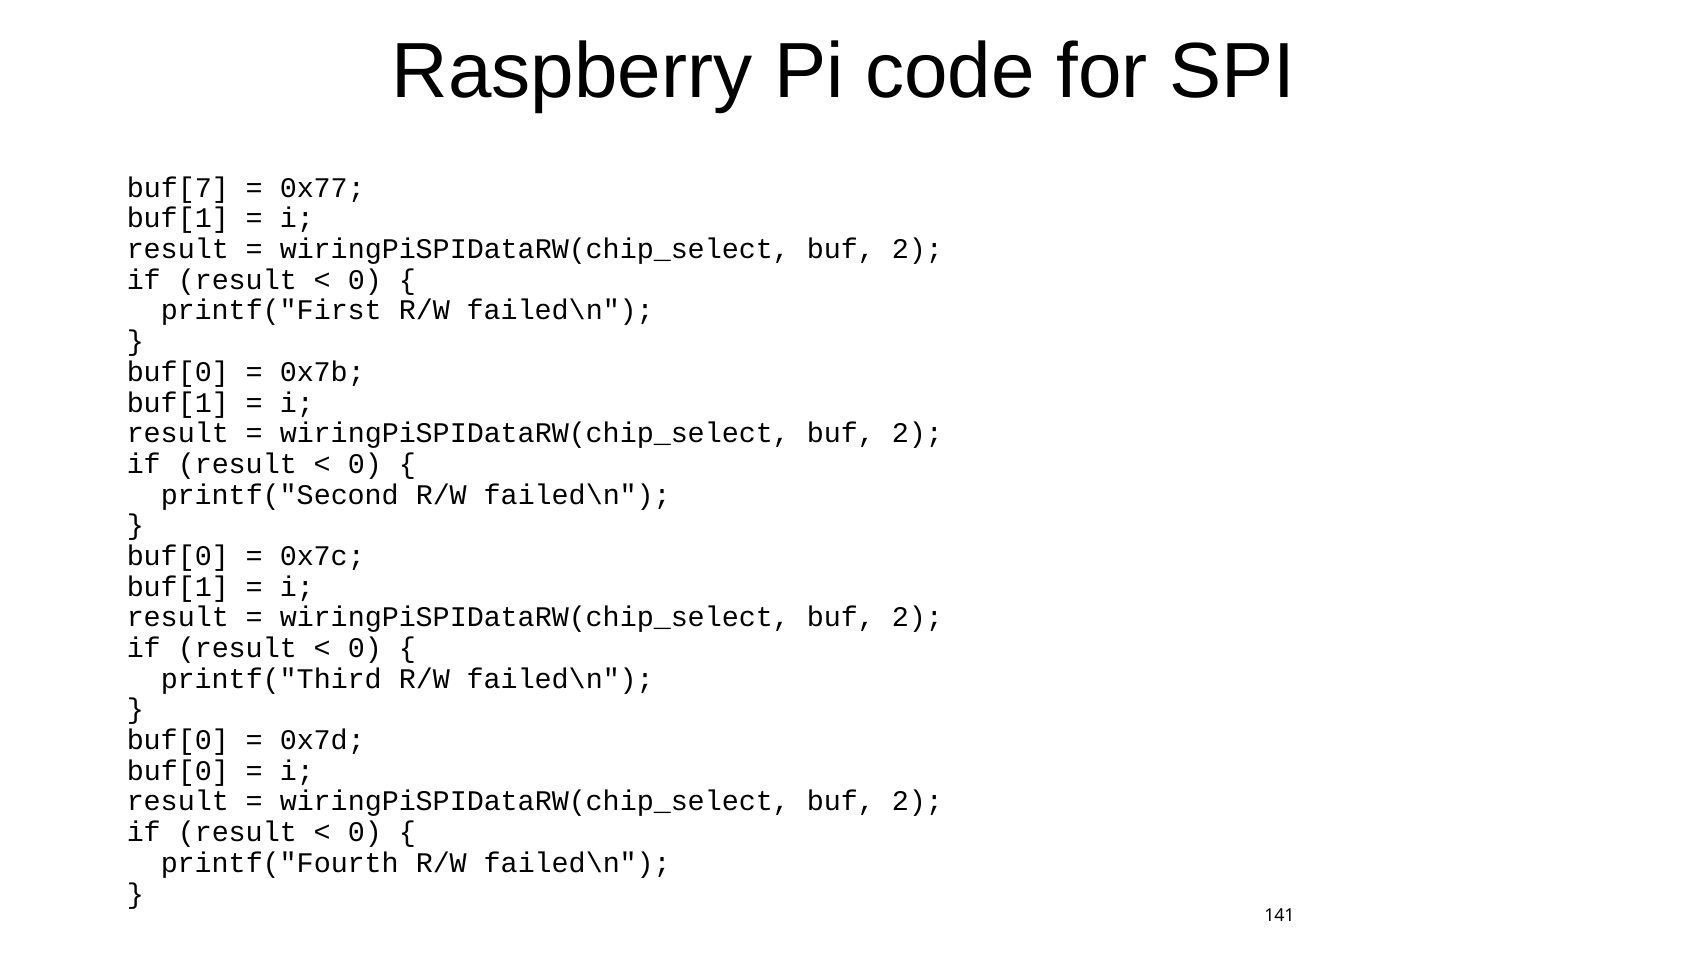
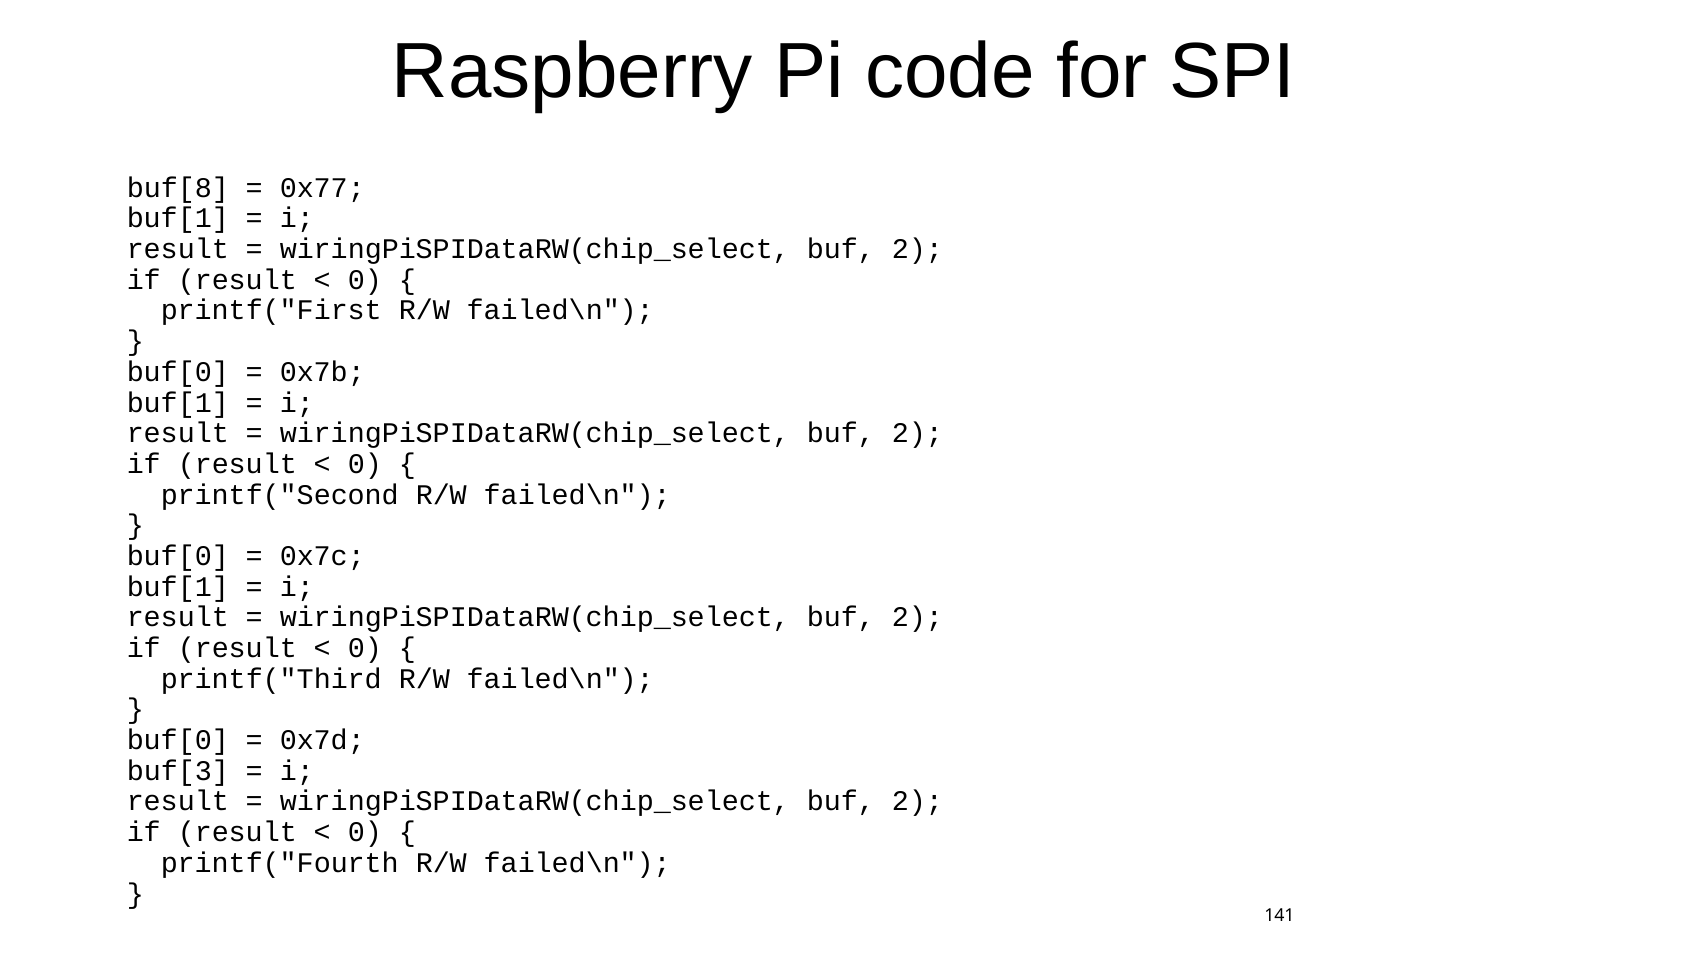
buf[7: buf[7 -> buf[8
buf[0 at (178, 771): buf[0 -> buf[3
